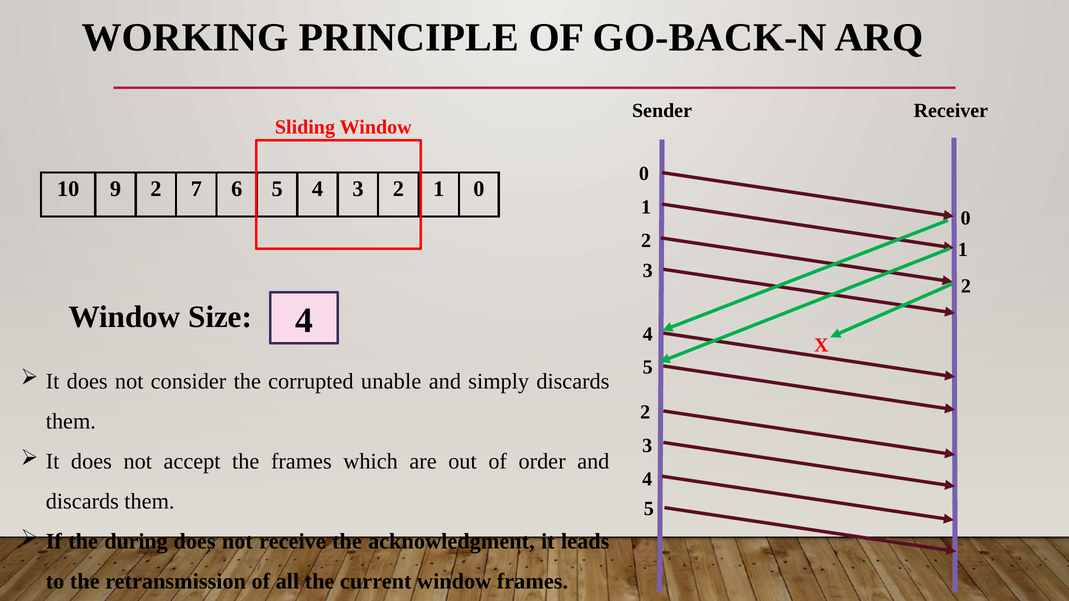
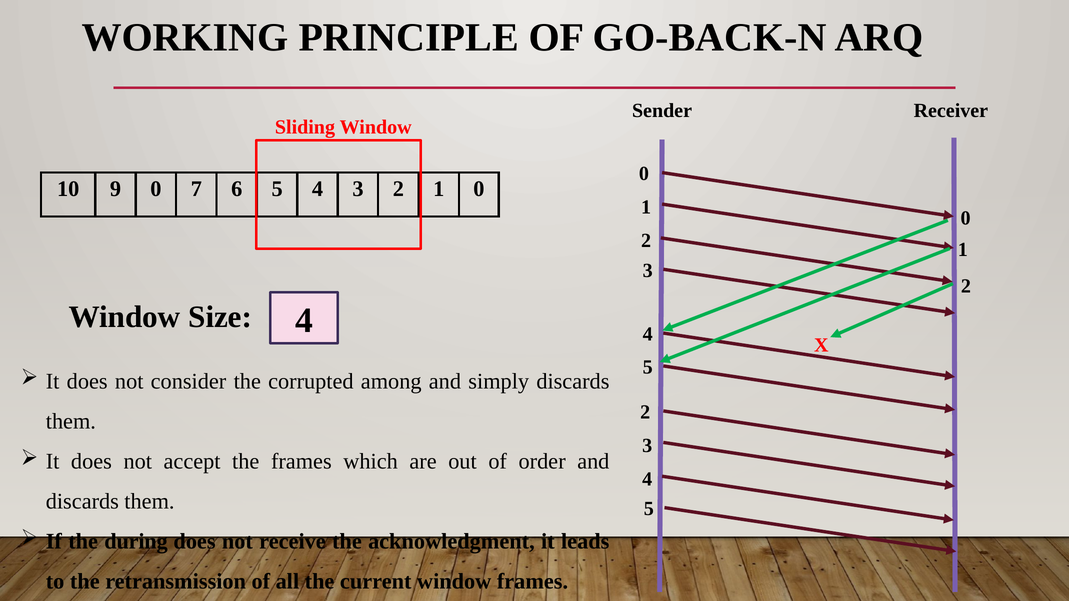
9 2: 2 -> 0
unable: unable -> among
